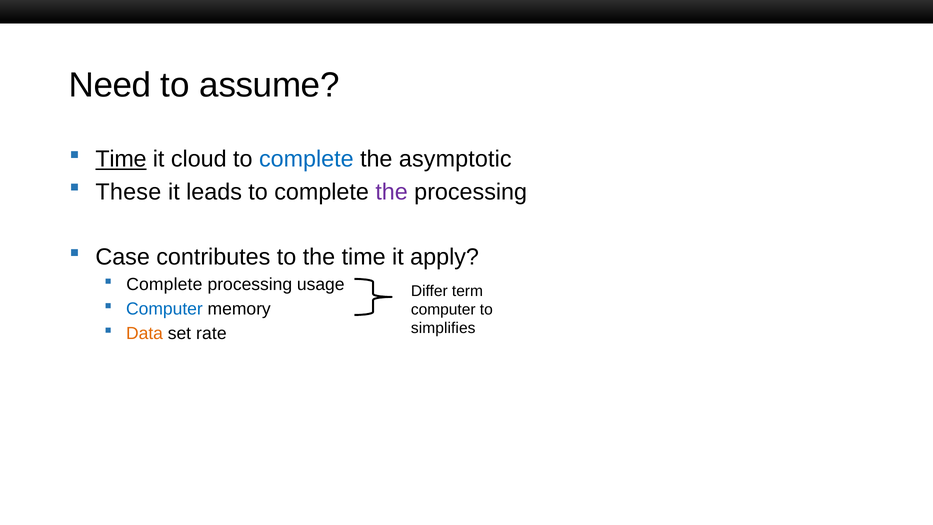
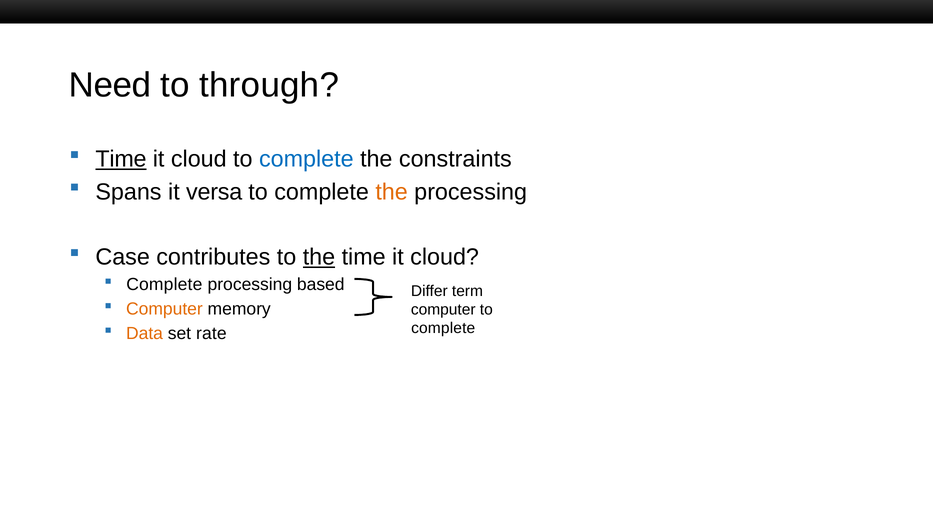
assume: assume -> through
asymptotic: asymptotic -> constraints
These: These -> Spans
leads: leads -> versa
the at (392, 192) colour: purple -> orange
the at (319, 257) underline: none -> present
apply at (445, 257): apply -> cloud
usage: usage -> based
Computer at (164, 309) colour: blue -> orange
simplifies at (443, 328): simplifies -> complete
